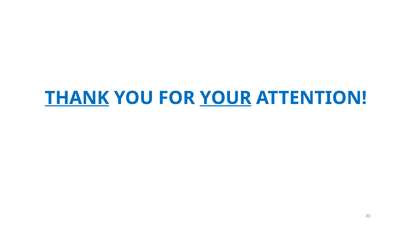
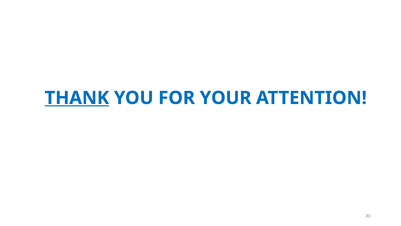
YOUR underline: present -> none
